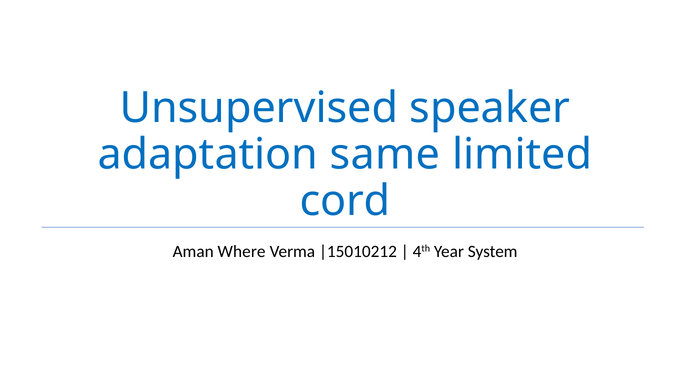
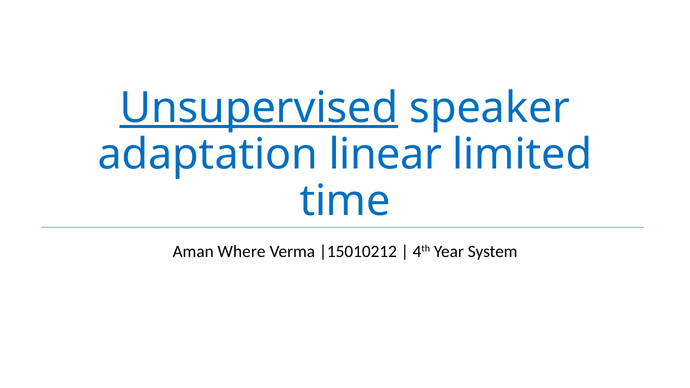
Unsupervised underline: none -> present
same: same -> linear
cord: cord -> time
